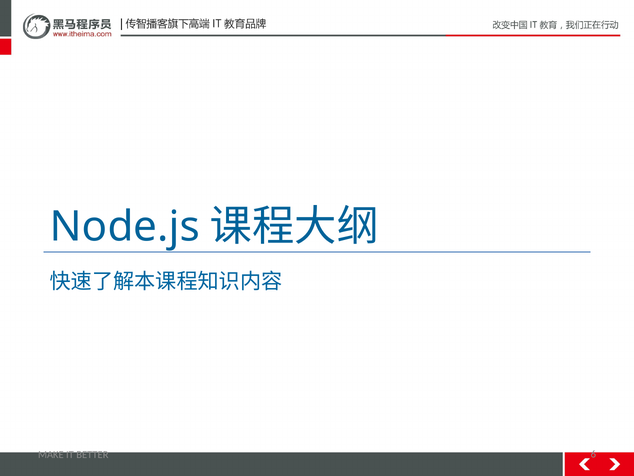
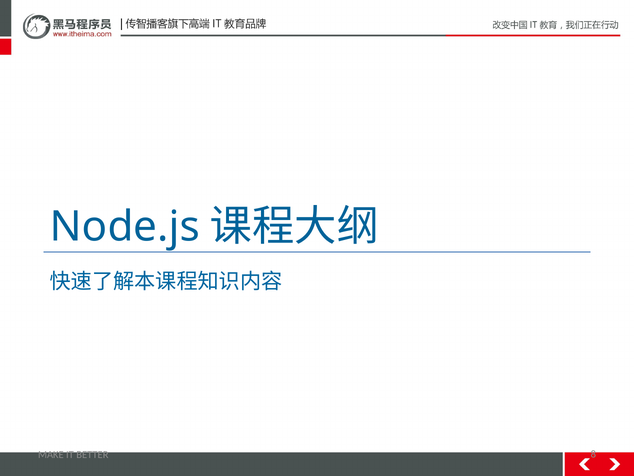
6: 6 -> 8
